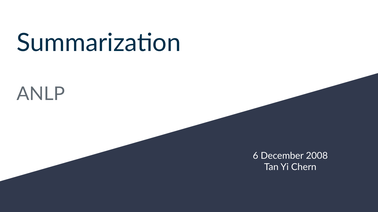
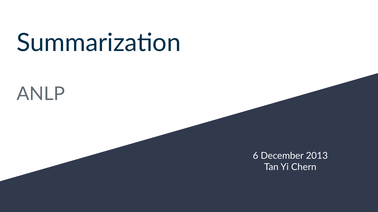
2008: 2008 -> 2013
